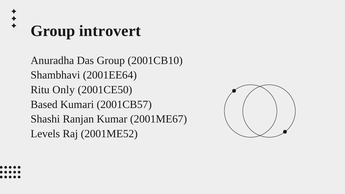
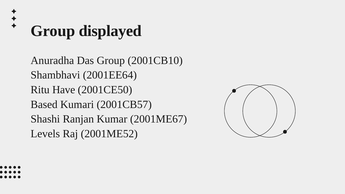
introvert: introvert -> displayed
Only: Only -> Have
